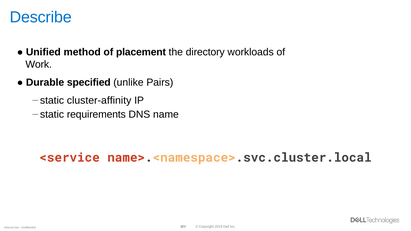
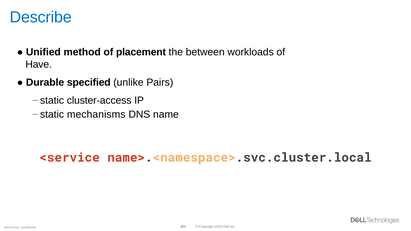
directory: directory -> between
Work: Work -> Have
cluster-affinity: cluster-affinity -> cluster-access
requirements: requirements -> mechanisms
